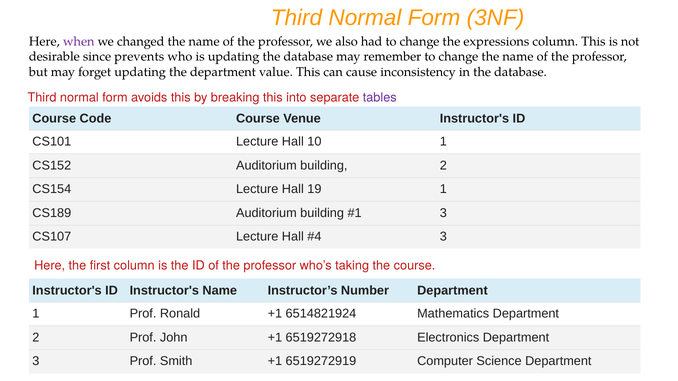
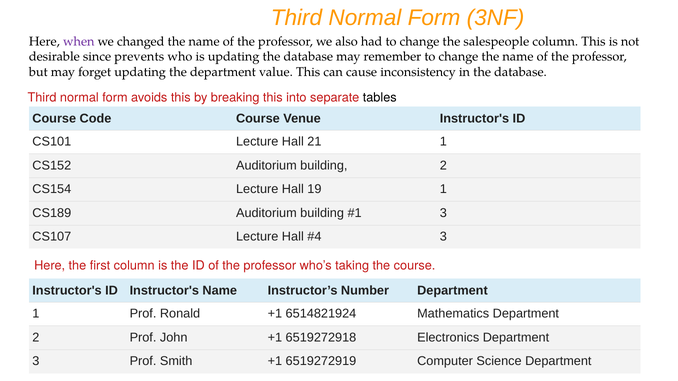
expressions: expressions -> salespeople
tables colour: purple -> black
10: 10 -> 21
